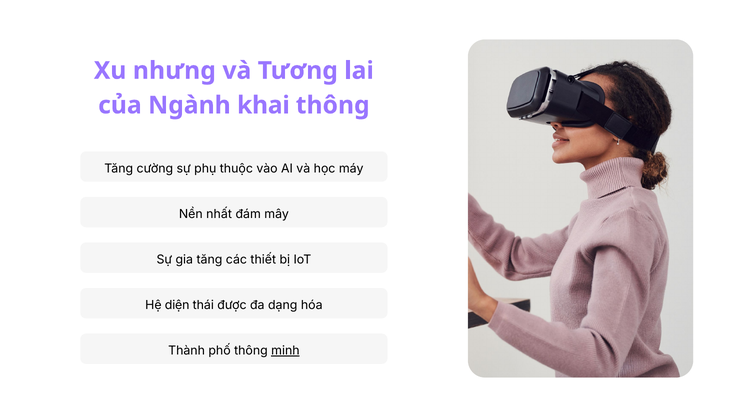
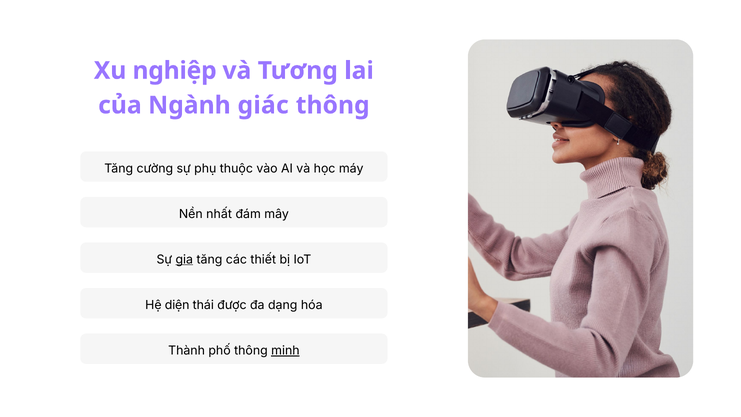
nhưng: nhưng -> nghiệp
khai: khai -> giác
gia underline: none -> present
